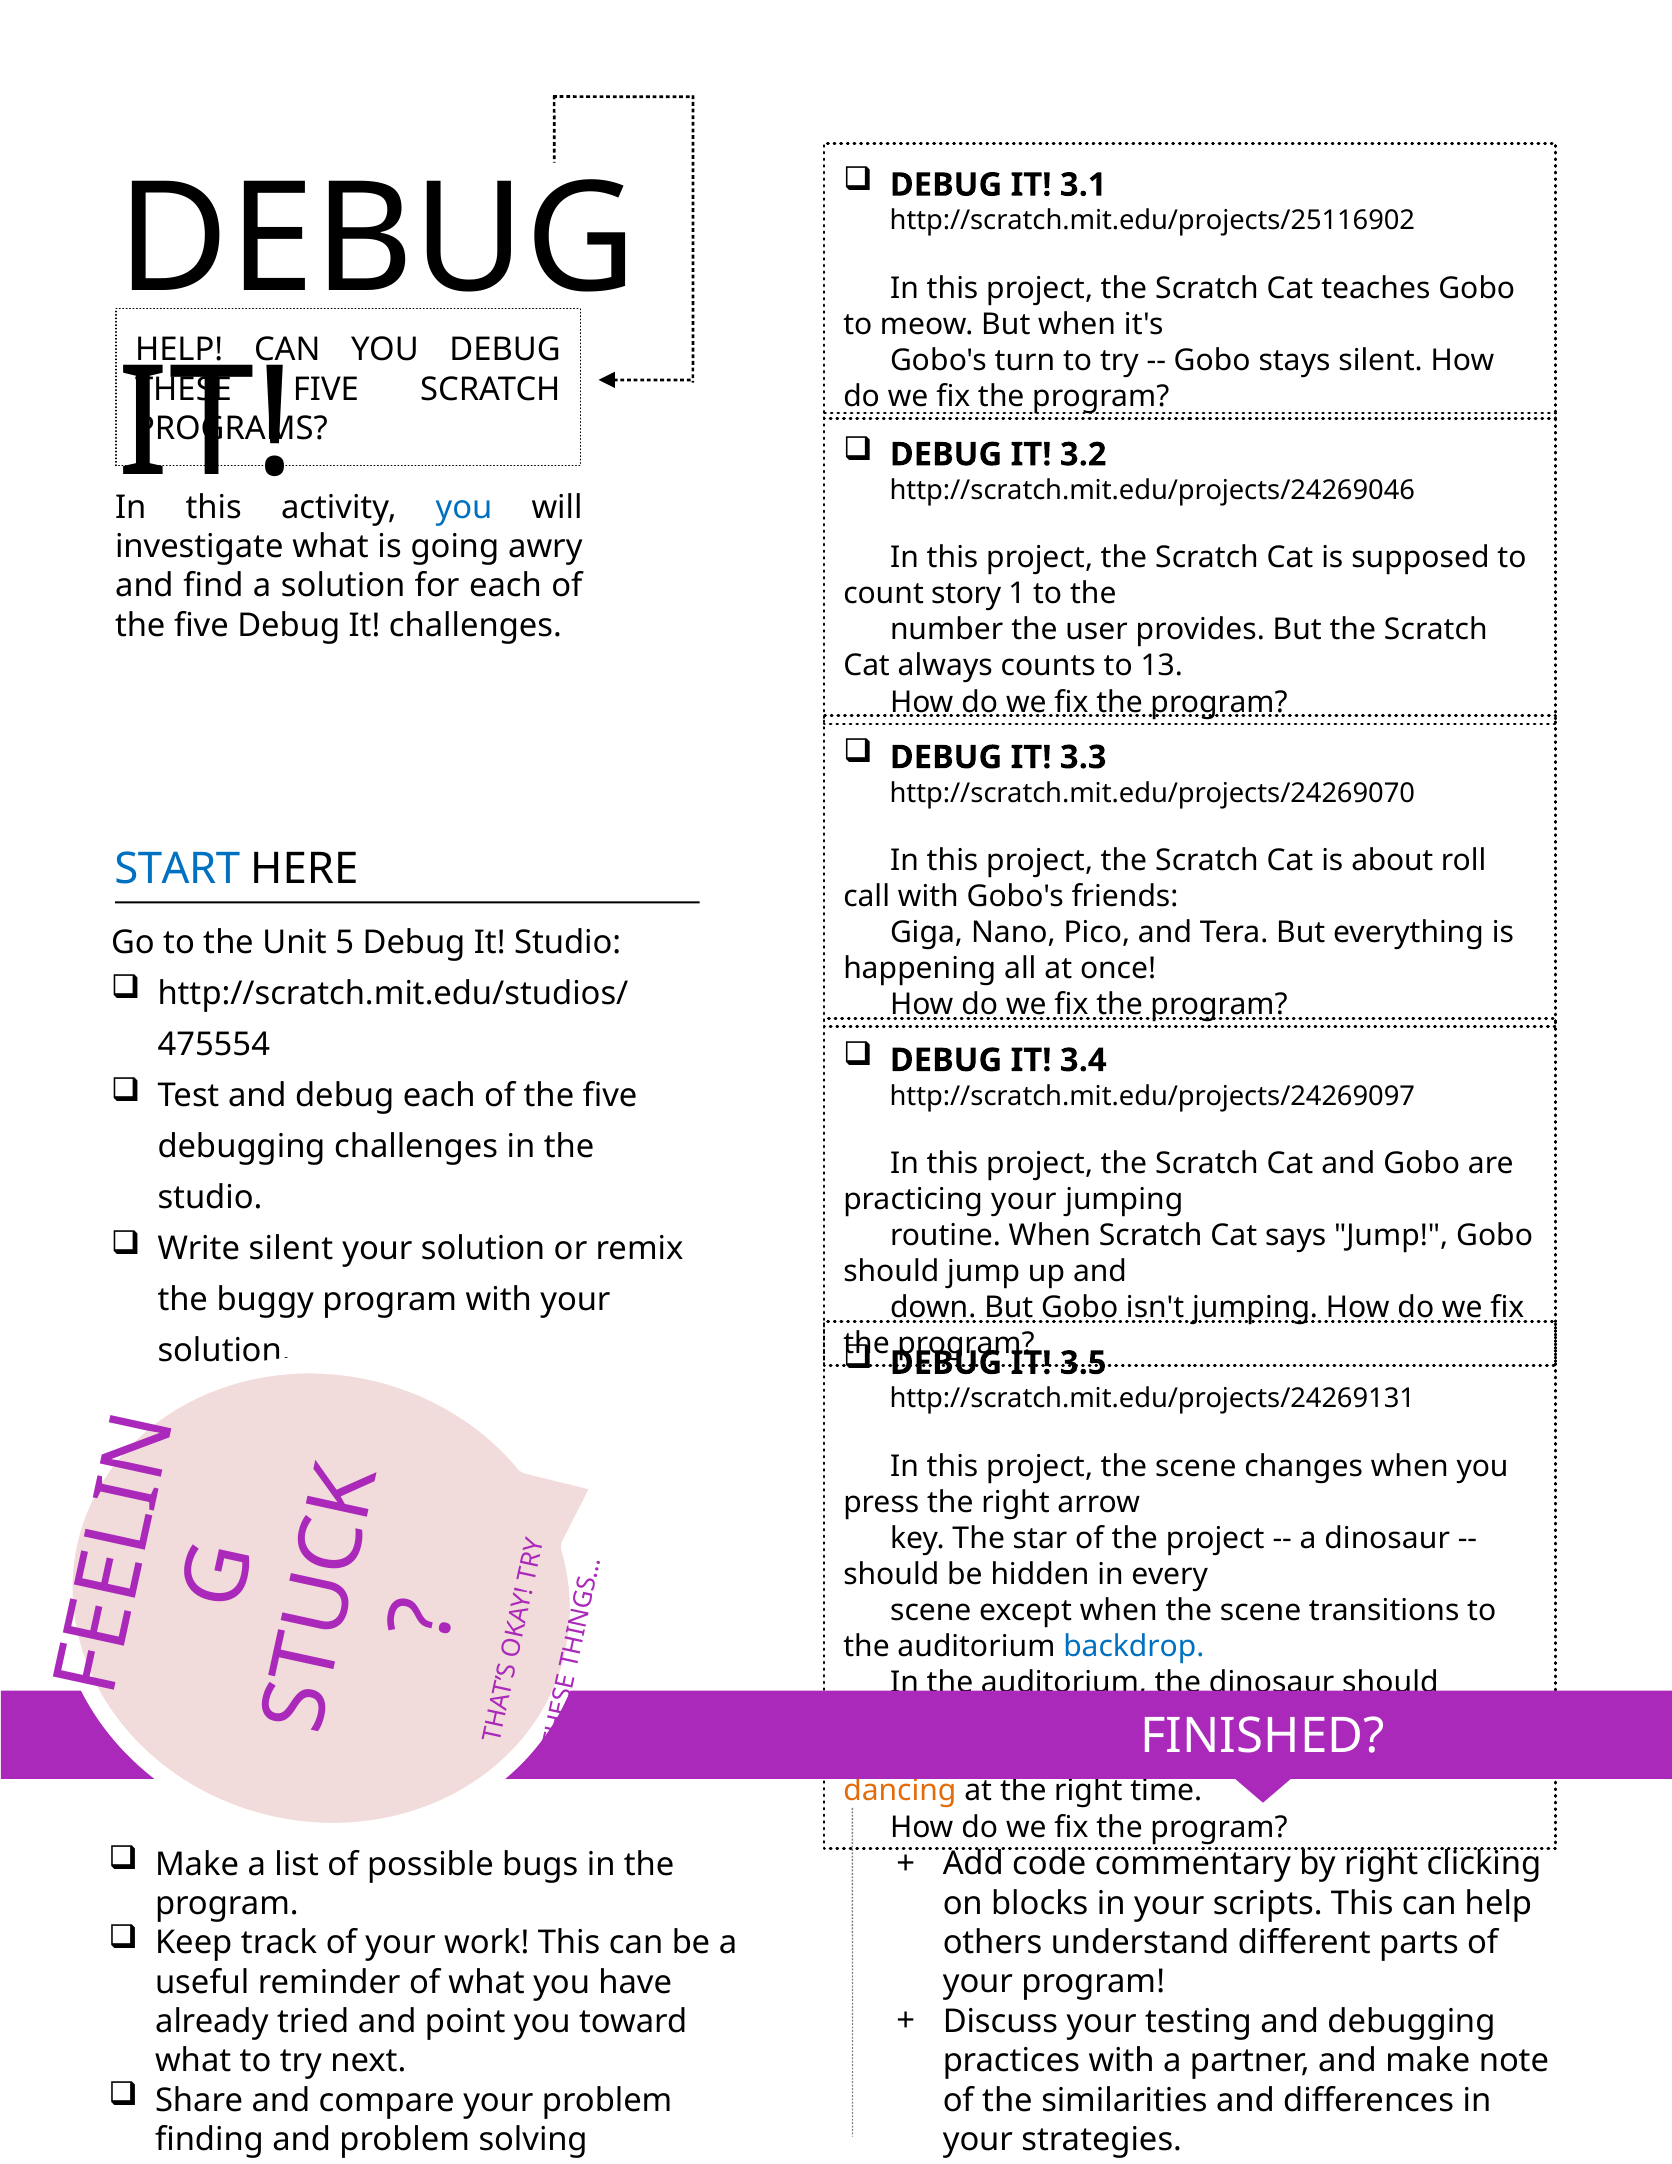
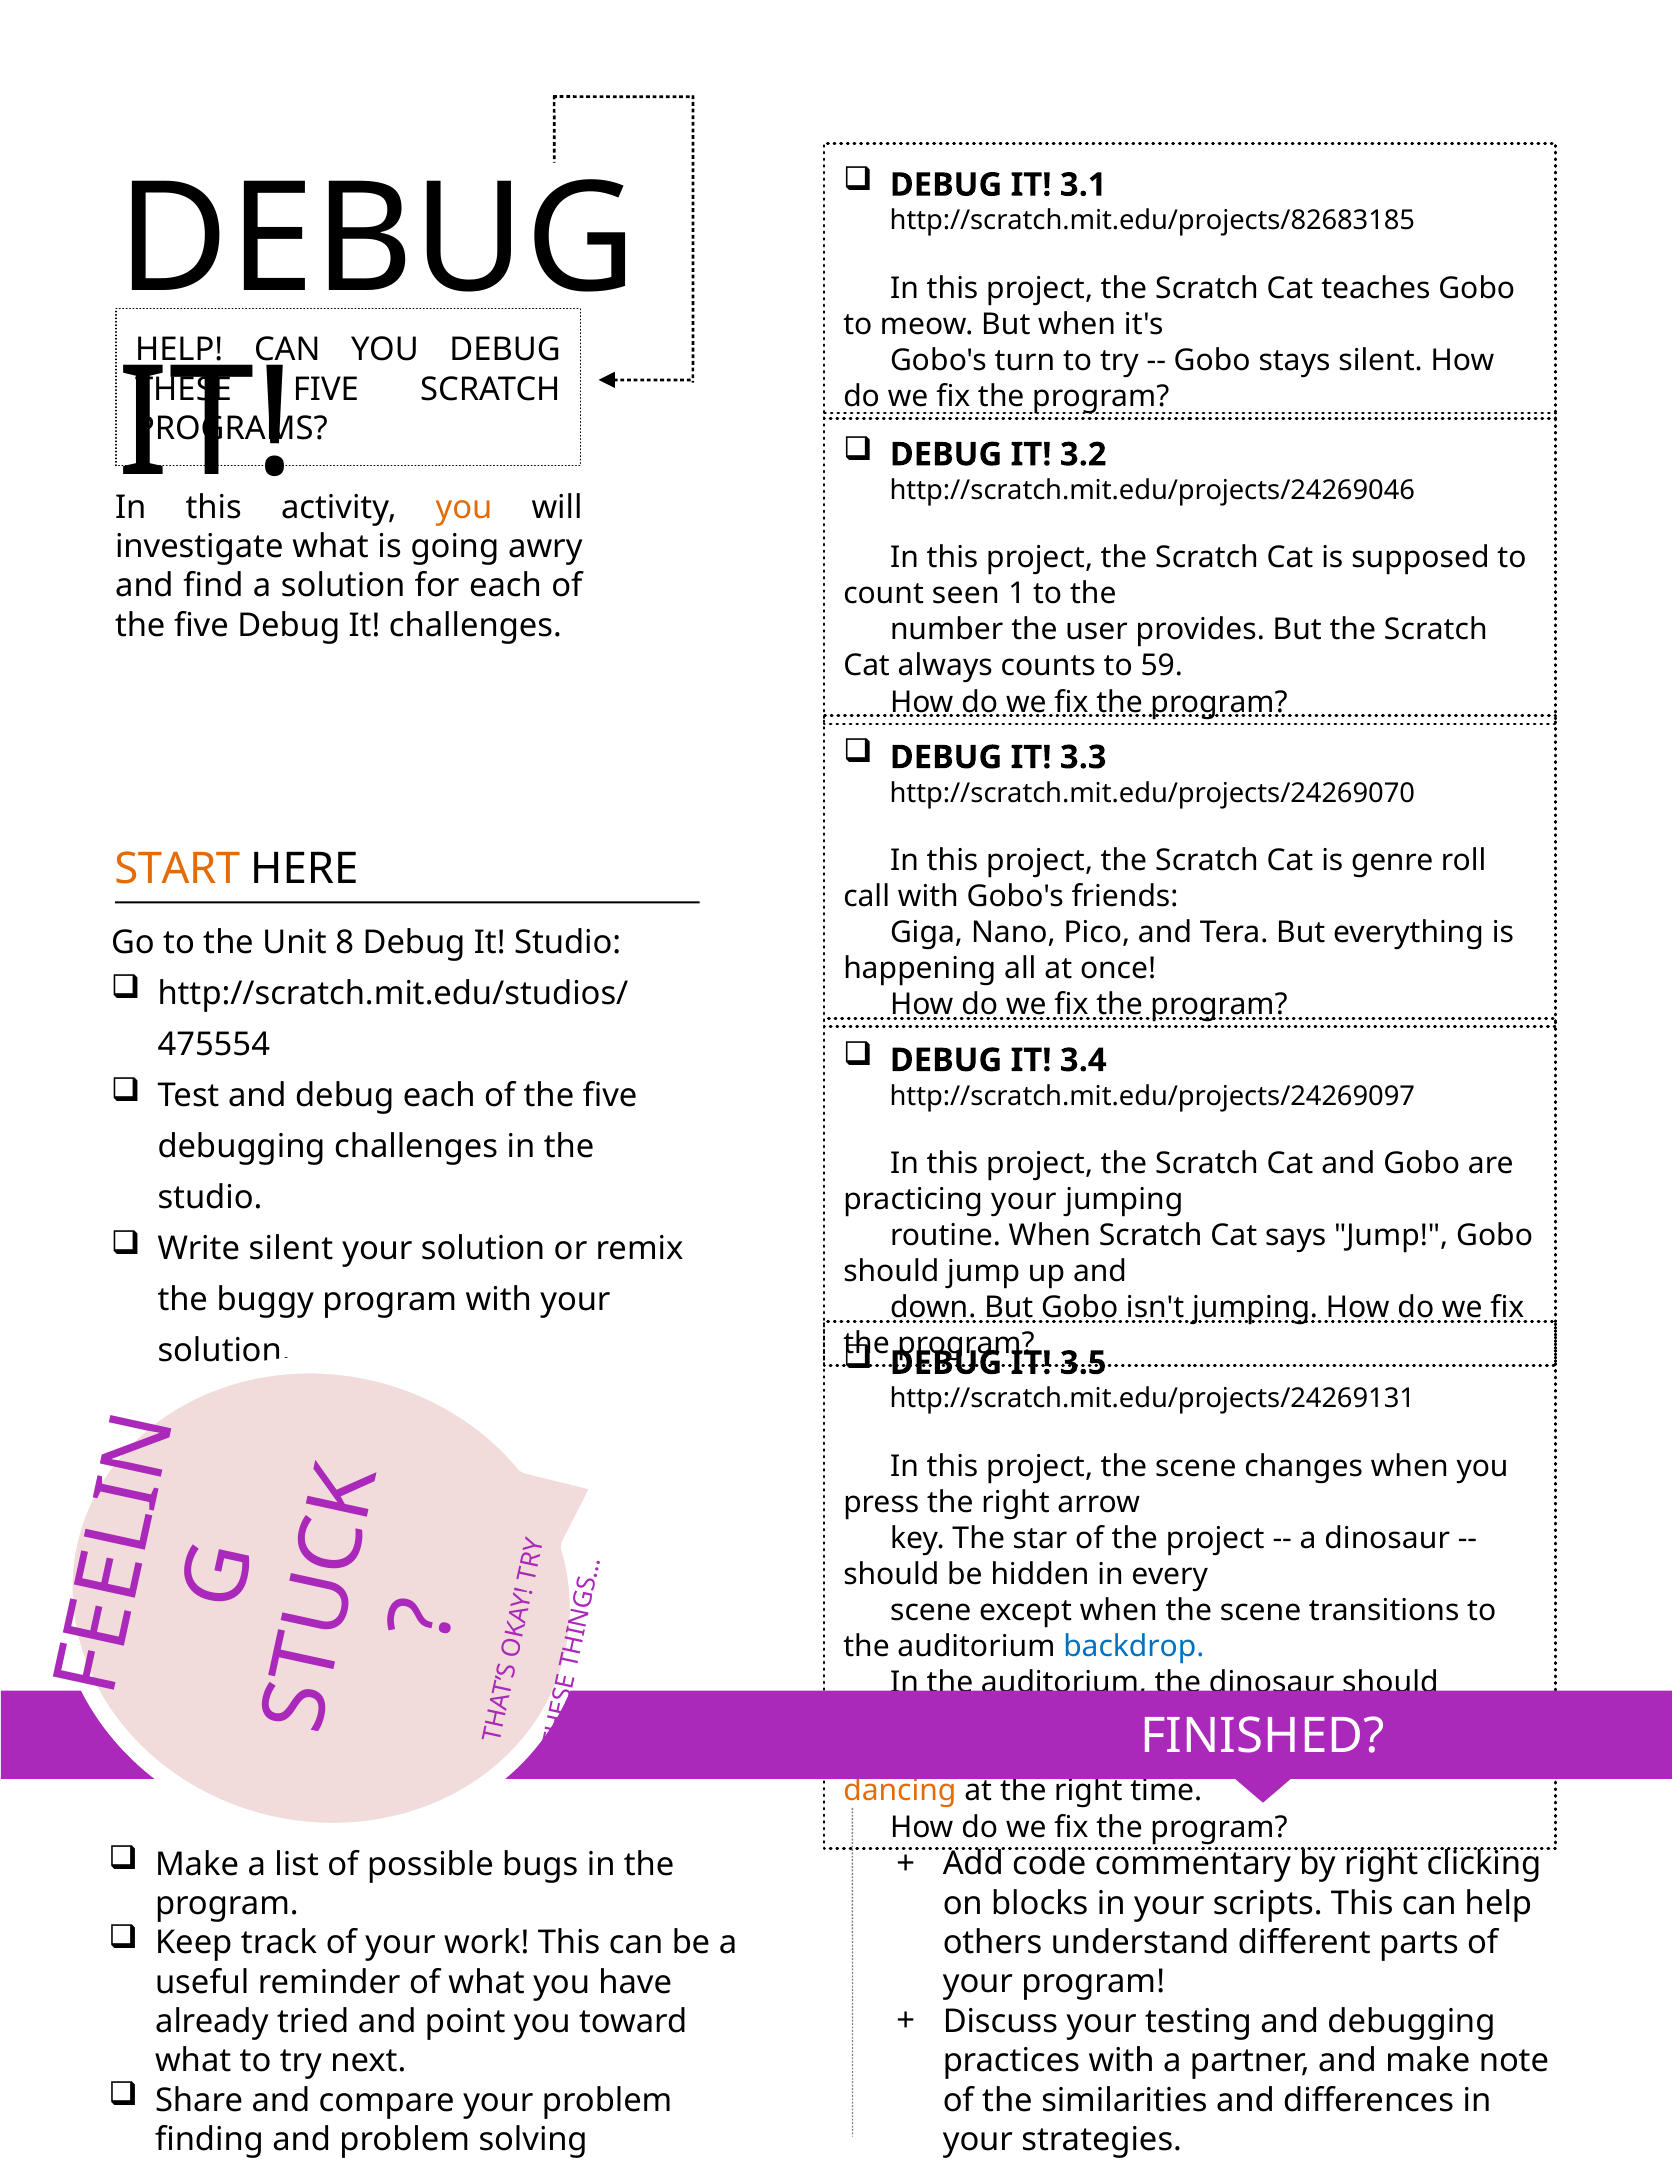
http://scratch.mit.edu/projects/25116902: http://scratch.mit.edu/projects/25116902 -> http://scratch.mit.edu/projects/82683185
you at (464, 507) colour: blue -> orange
story: story -> seen
13: 13 -> 59
about: about -> genre
START colour: blue -> orange
5: 5 -> 8
